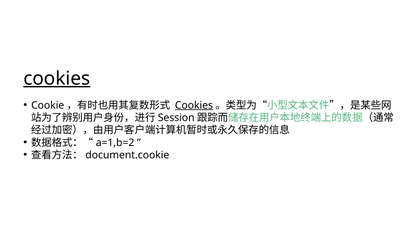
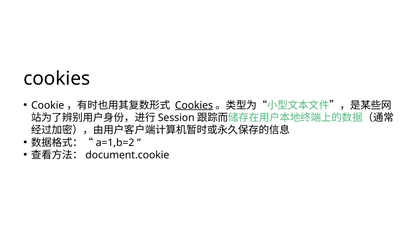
cookies at (57, 78) underline: present -> none
